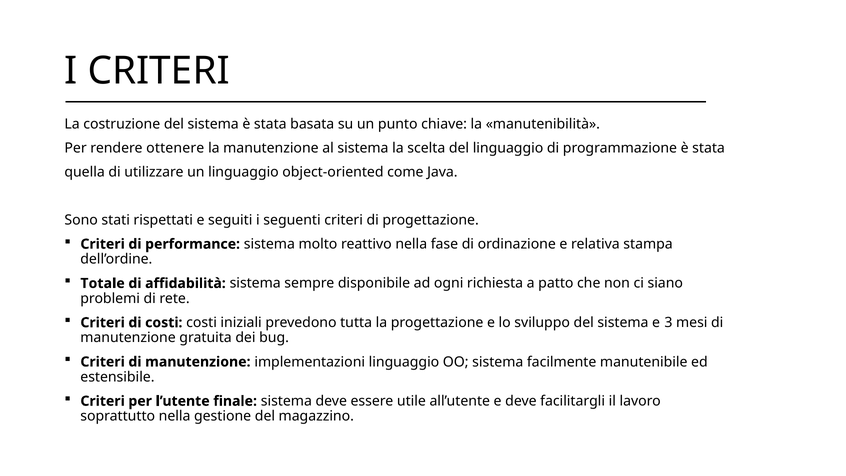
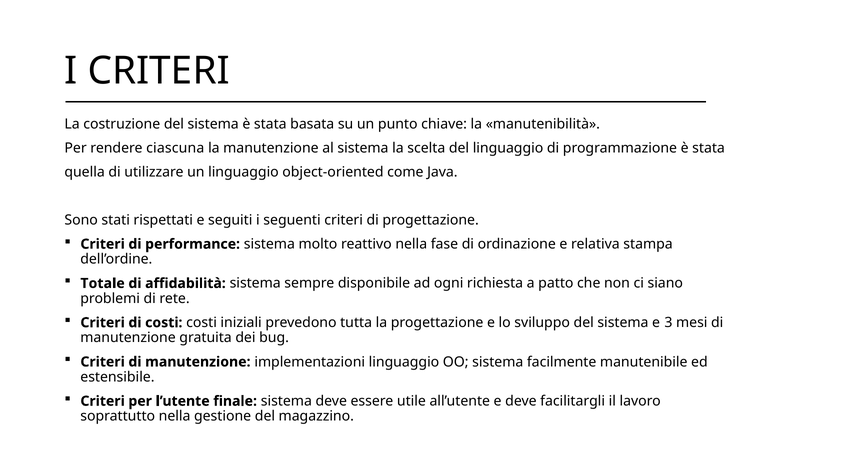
ottenere: ottenere -> ciascuna
